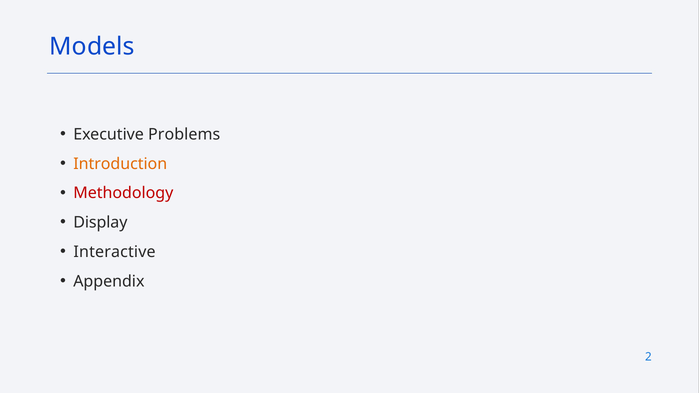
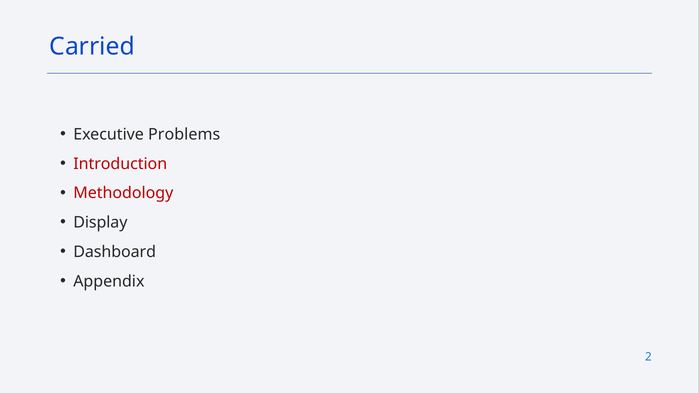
Models: Models -> Carried
Introduction colour: orange -> red
Interactive: Interactive -> Dashboard
